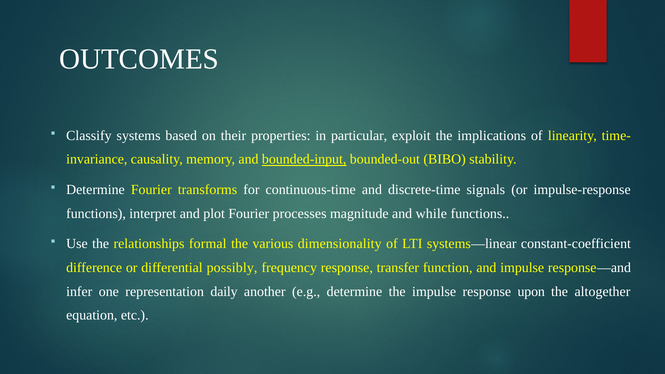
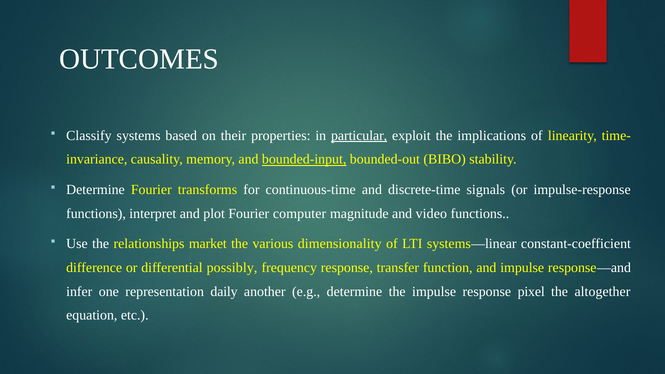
particular underline: none -> present
processes: processes -> computer
while: while -> video
formal: formal -> market
upon: upon -> pixel
